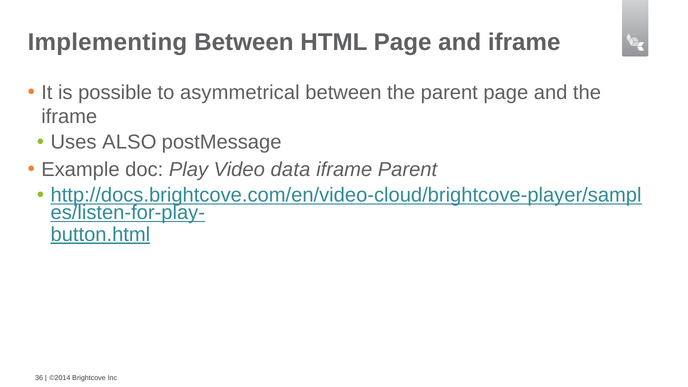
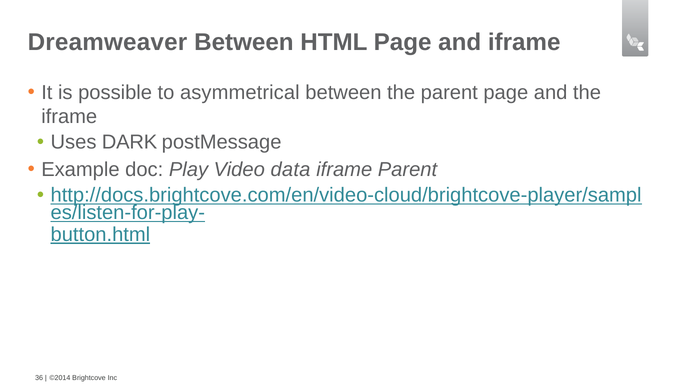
Implementing: Implementing -> Dreamweaver
ALSO: ALSO -> DARK
